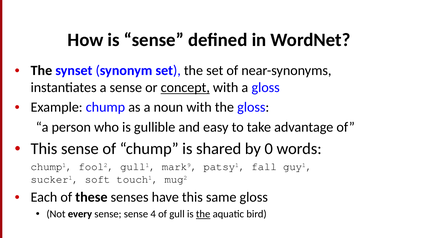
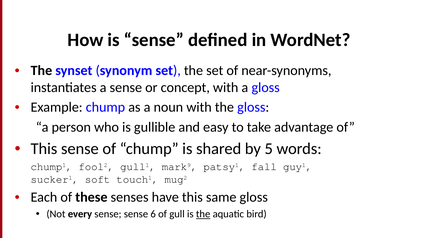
concept underline: present -> none
0: 0 -> 5
4: 4 -> 6
